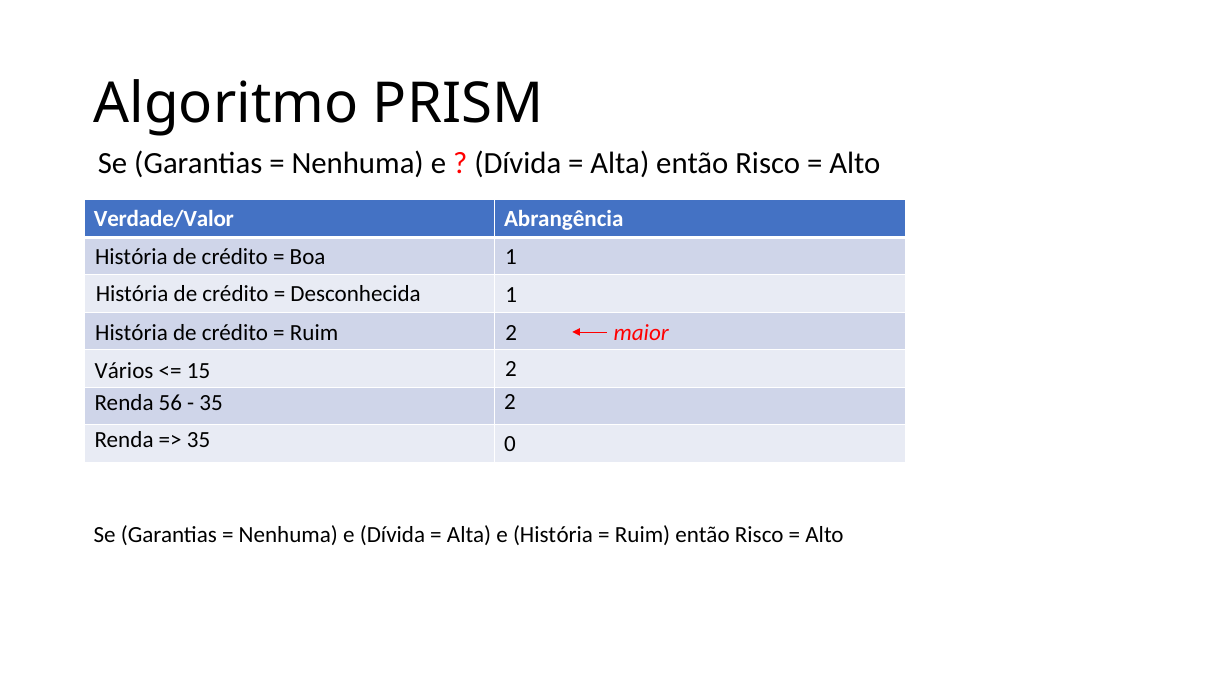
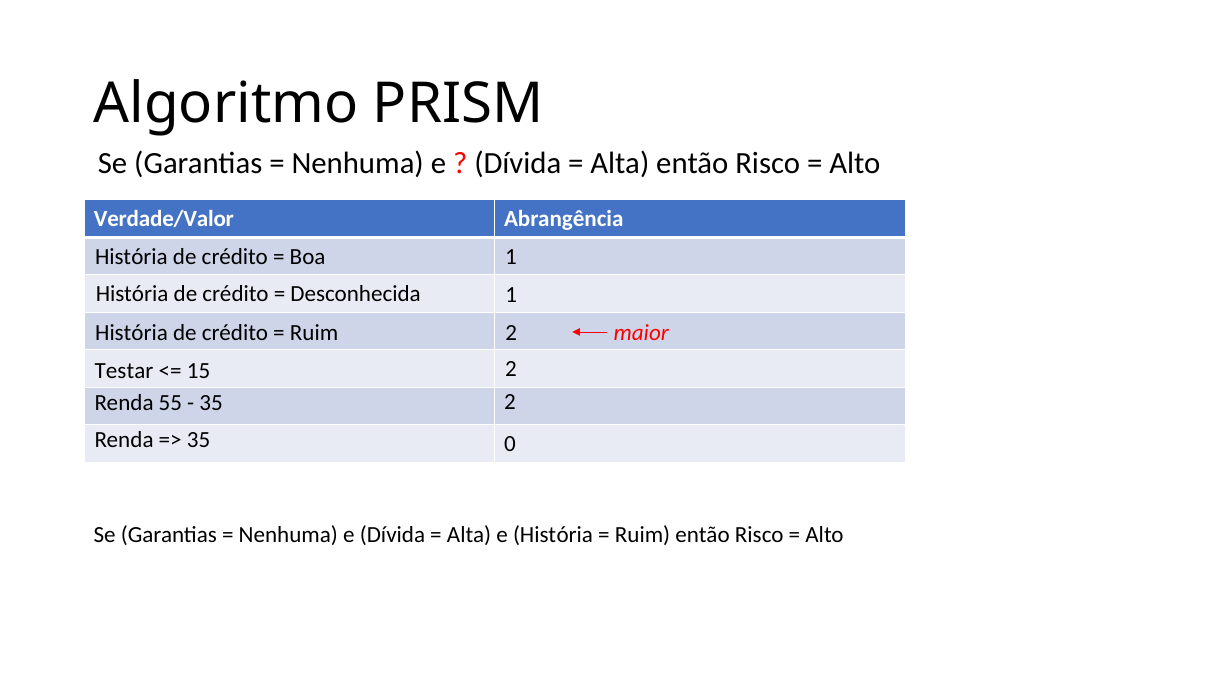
Vários: Vários -> Testar
56: 56 -> 55
